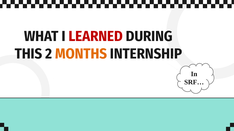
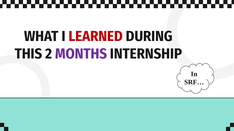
MONTHS colour: orange -> purple
